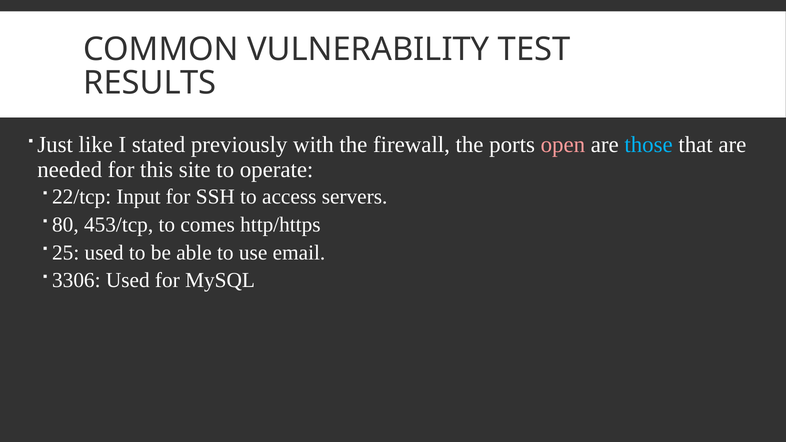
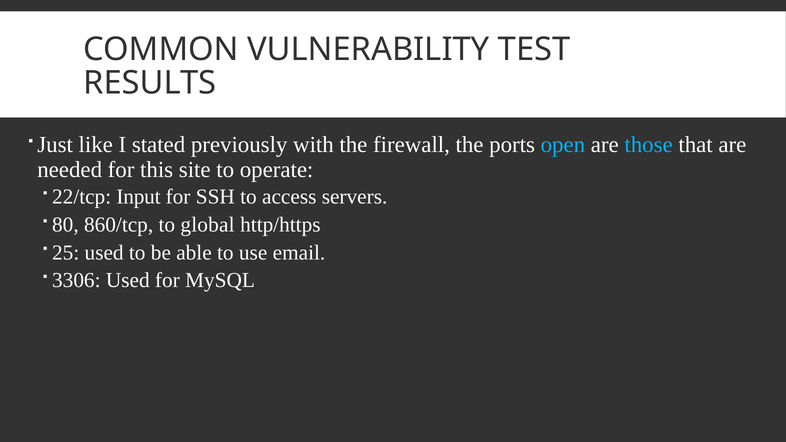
open colour: pink -> light blue
453/tcp: 453/tcp -> 860/tcp
comes: comes -> global
